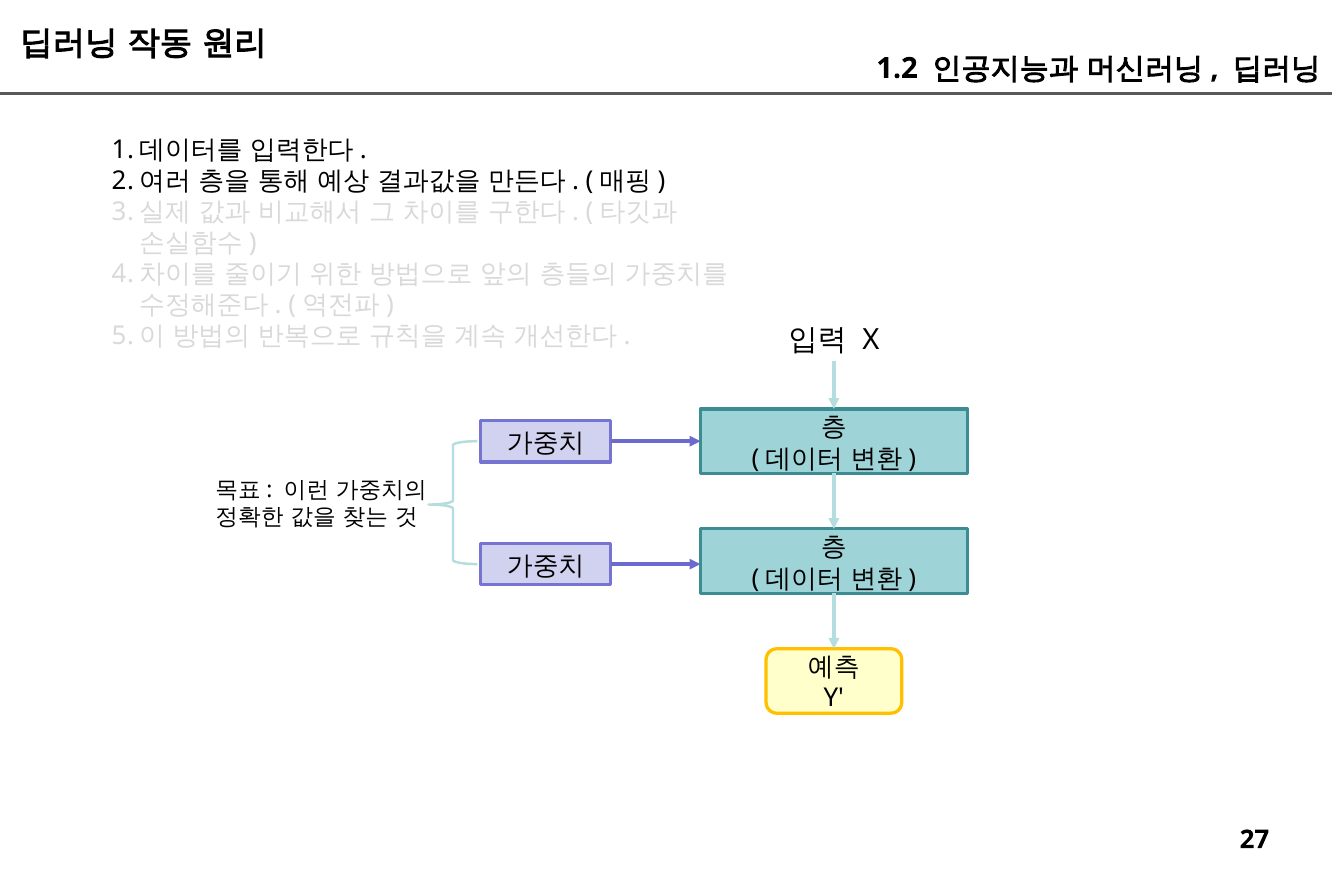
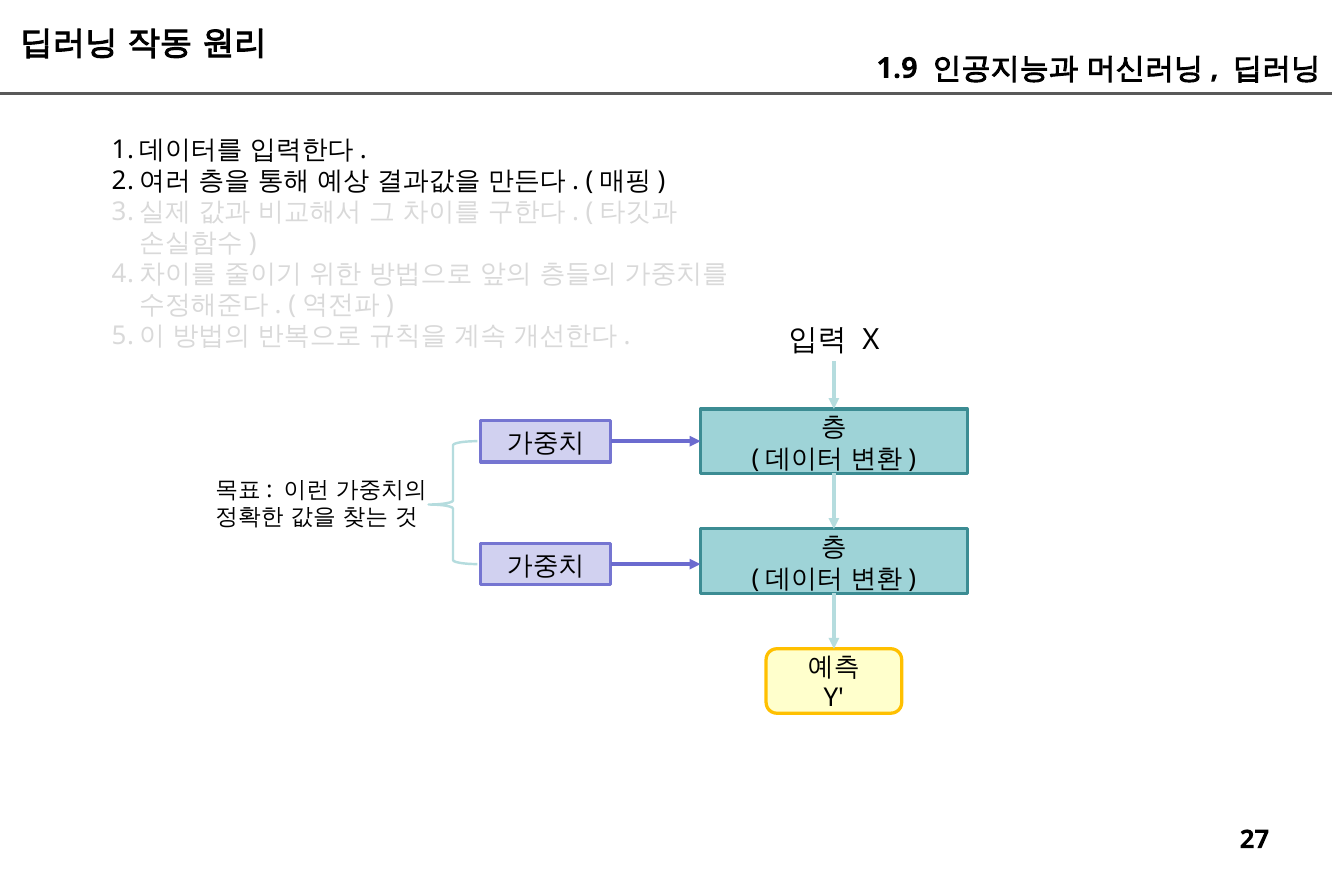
1.2: 1.2 -> 1.9
